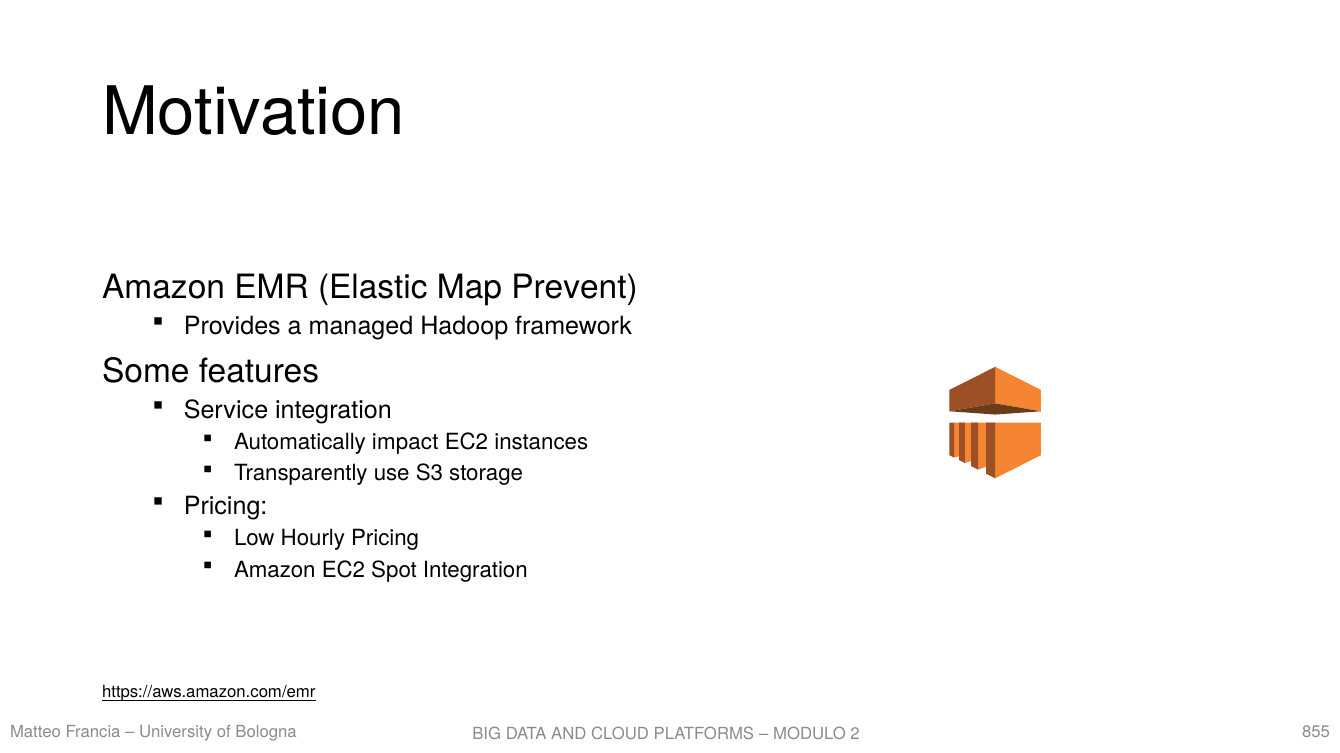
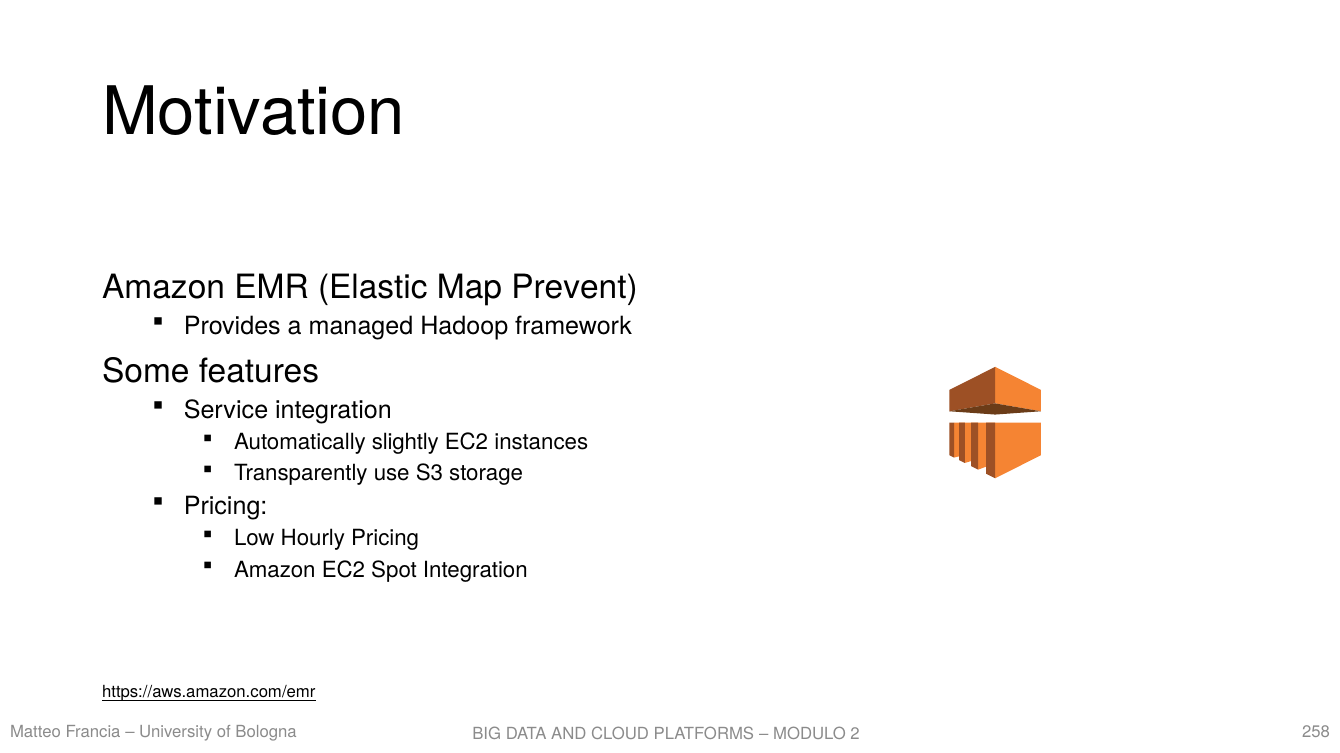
impact: impact -> slightly
855: 855 -> 258
